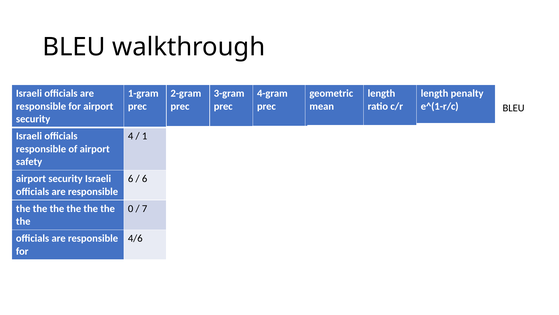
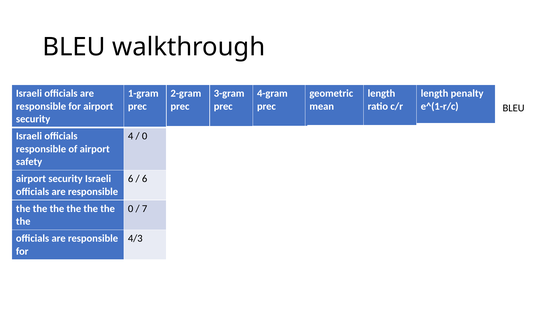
1 at (145, 136): 1 -> 0
4/6: 4/6 -> 4/3
